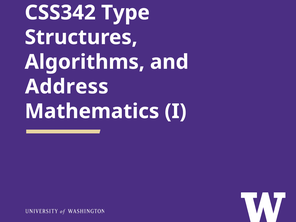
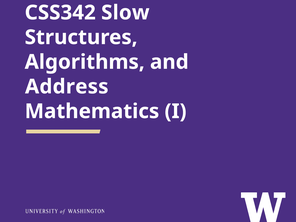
Type: Type -> Slow
